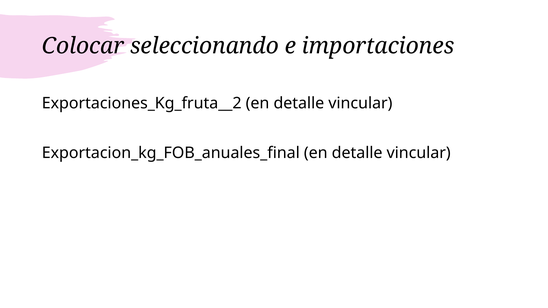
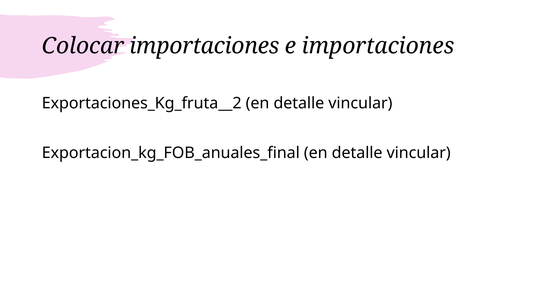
Colocar seleccionando: seleccionando -> importaciones
